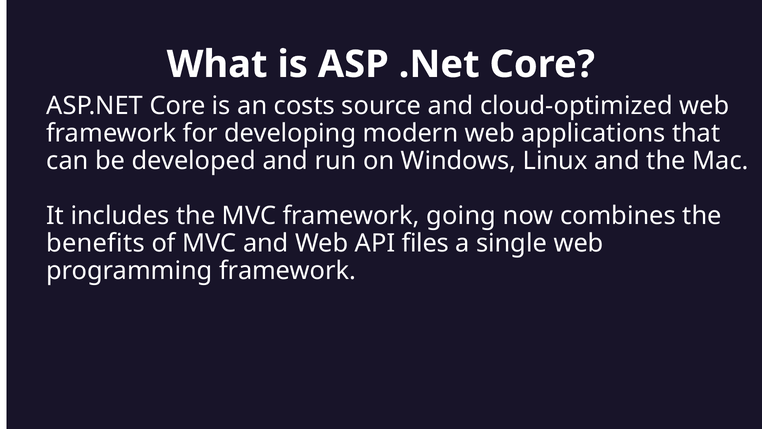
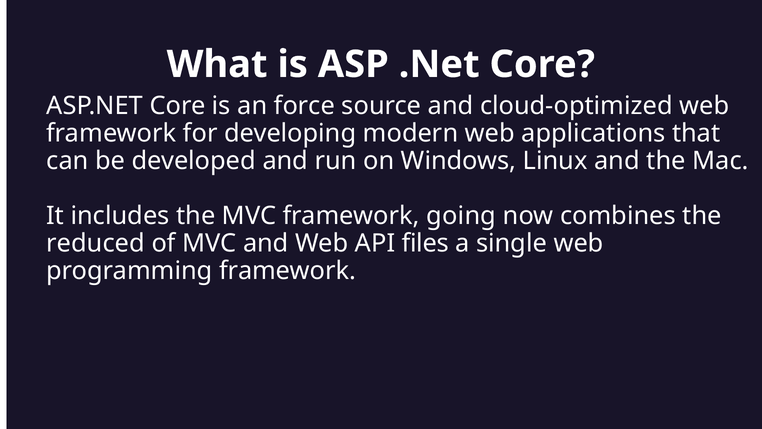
costs: costs -> force
benefits: benefits -> reduced
